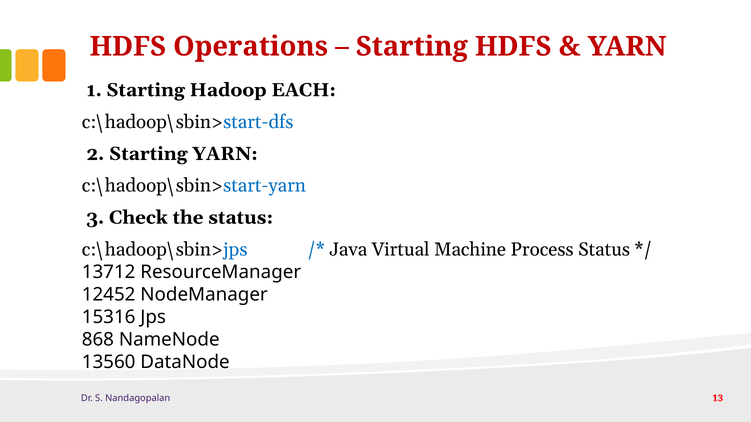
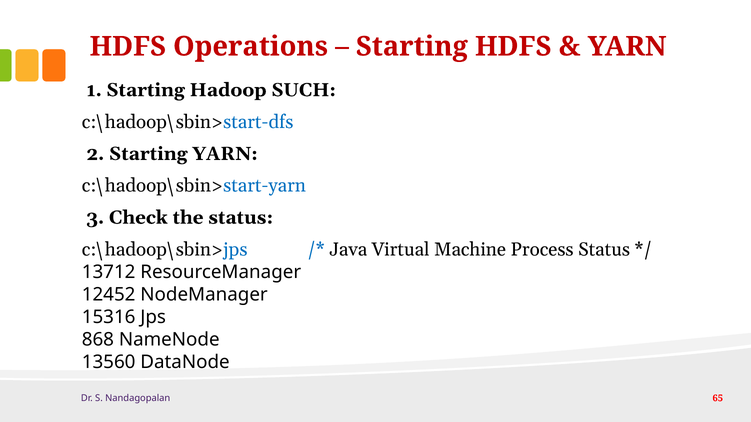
EACH: EACH -> SUCH
13: 13 -> 65
